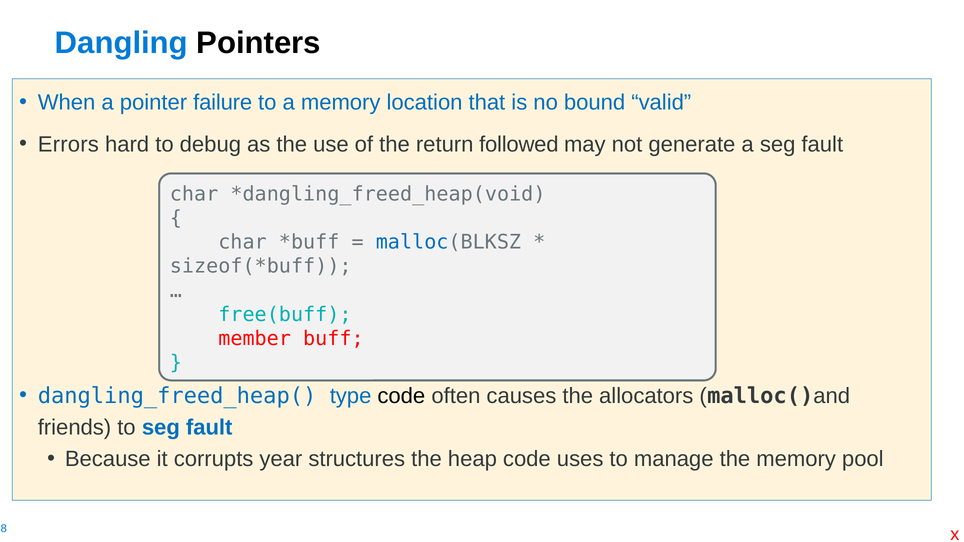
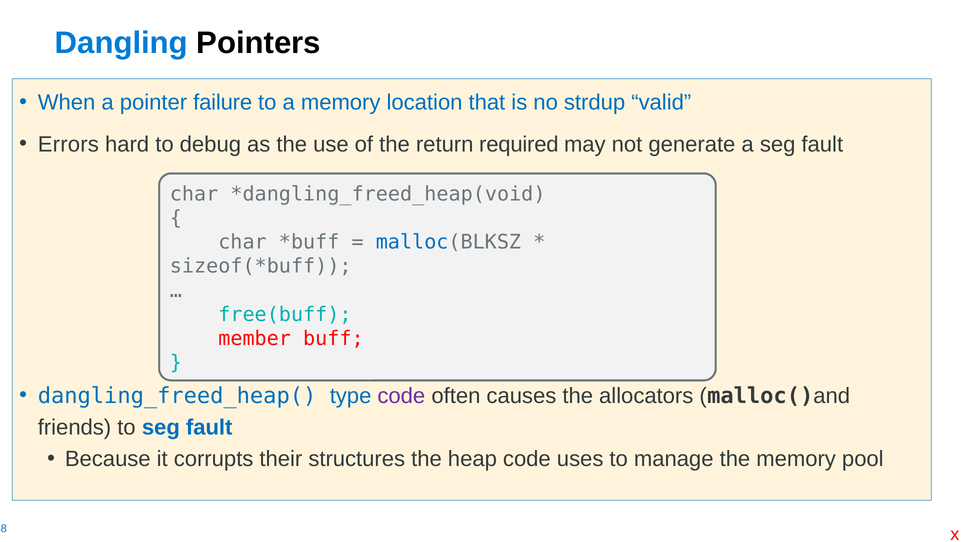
bound: bound -> strdup
followed: followed -> required
code at (401, 396) colour: black -> purple
year: year -> their
